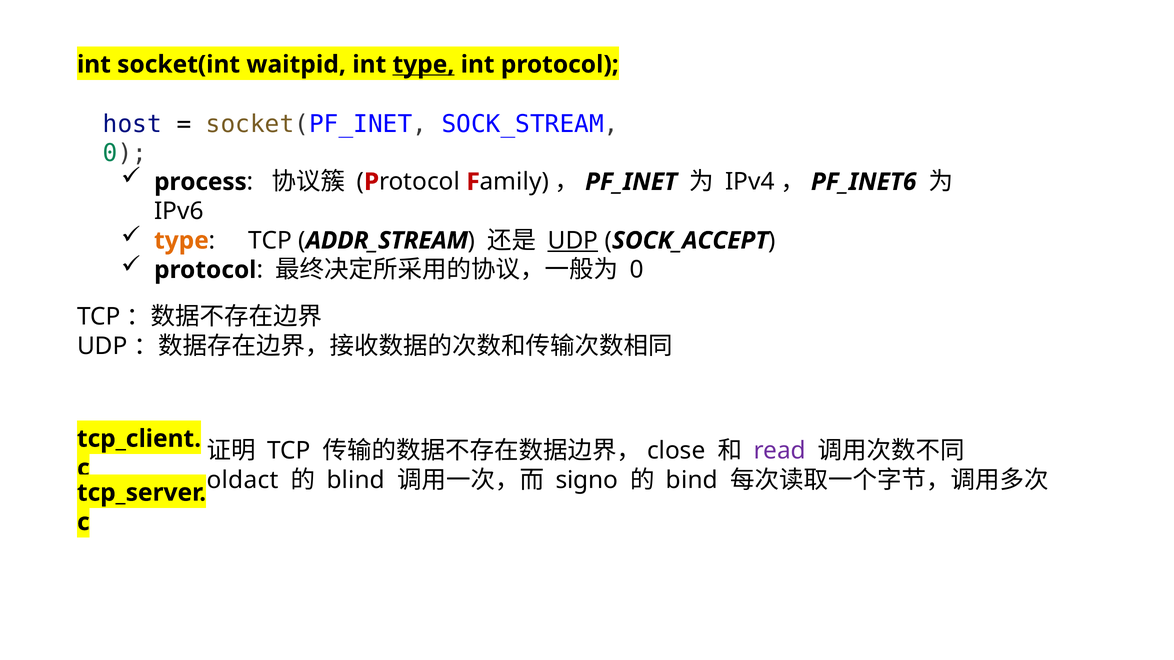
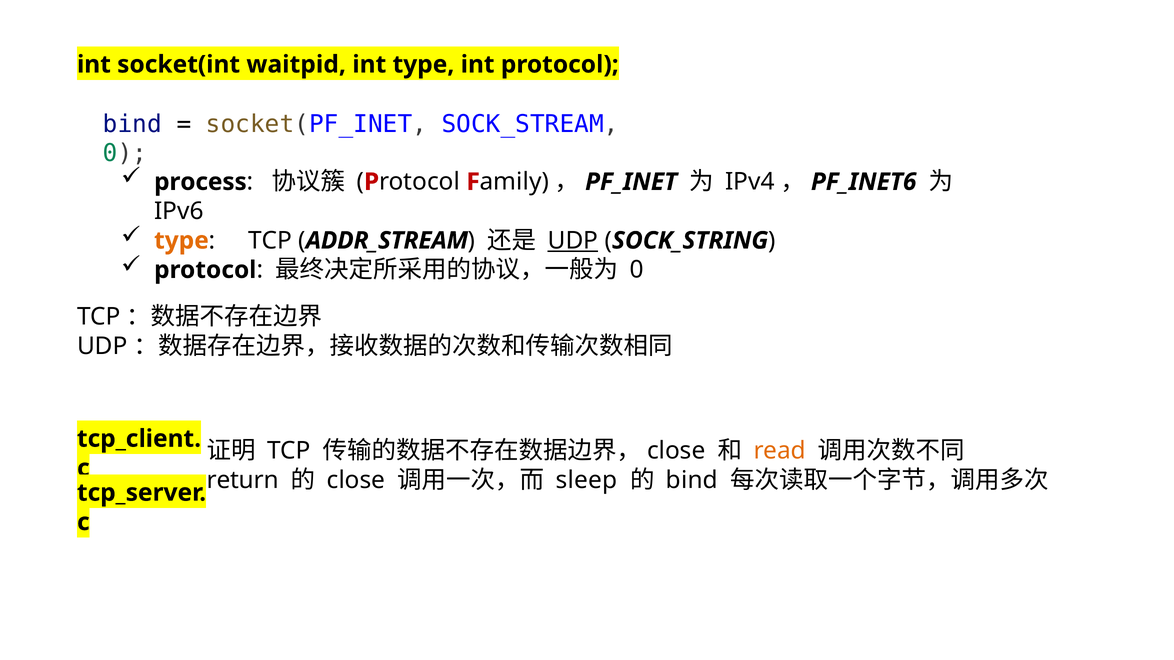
type at (423, 65) underline: present -> none
host at (132, 124): host -> bind
SOCK_ACCEPT: SOCK_ACCEPT -> SOCK_STRING
read colour: purple -> orange
oldact: oldact -> return
blind at (356, 480): blind -> close
signo: signo -> sleep
